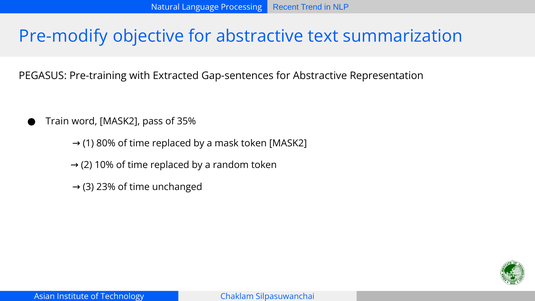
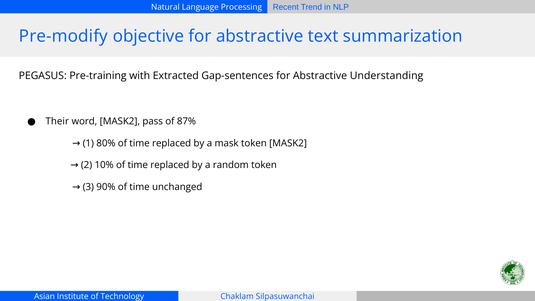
Representation: Representation -> Understanding
Train: Train -> Their
35%: 35% -> 87%
23%: 23% -> 90%
